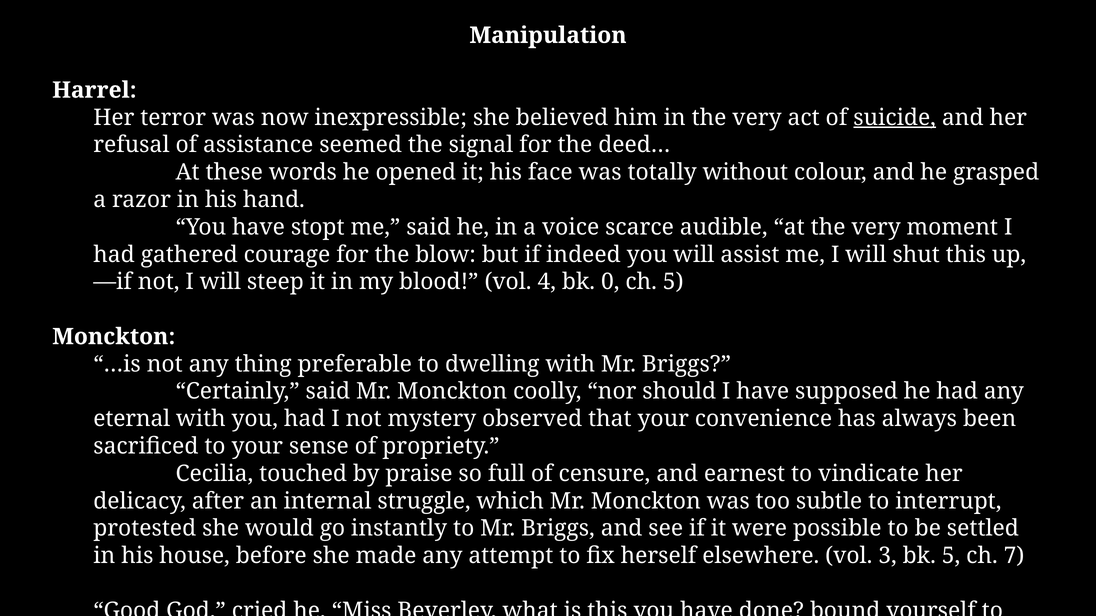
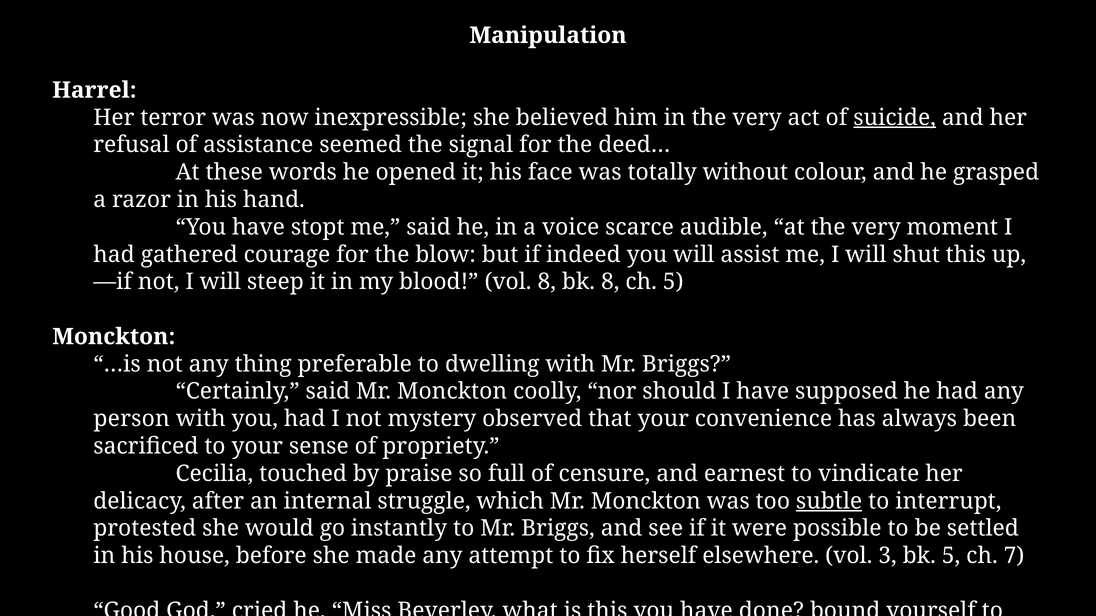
blood vol 4: 4 -> 8
bk 0: 0 -> 8
eternal: eternal -> person
subtle underline: none -> present
